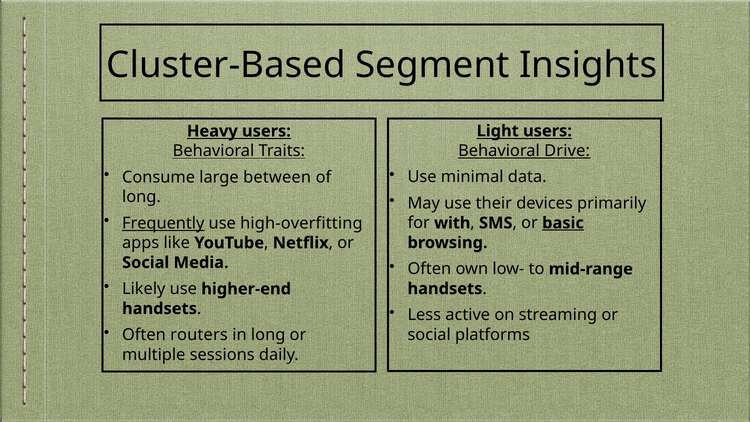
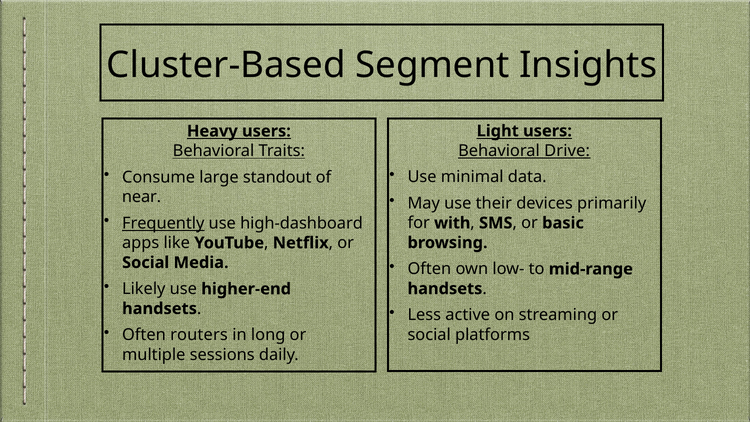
between: between -> standout
long at (141, 197): long -> near
high-overfitting: high-overfitting -> high-dashboard
basic underline: present -> none
